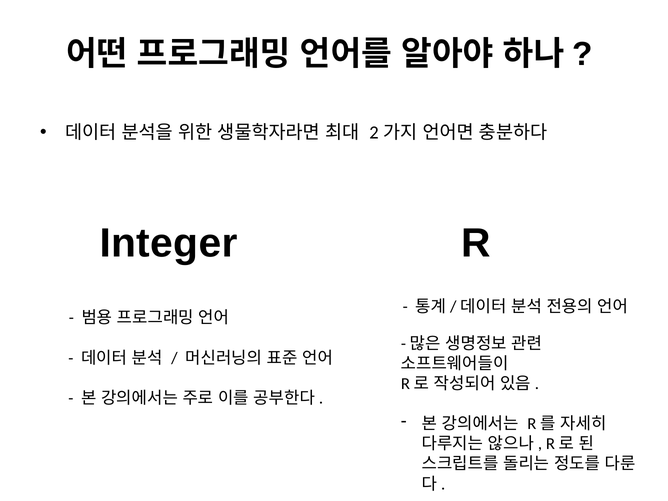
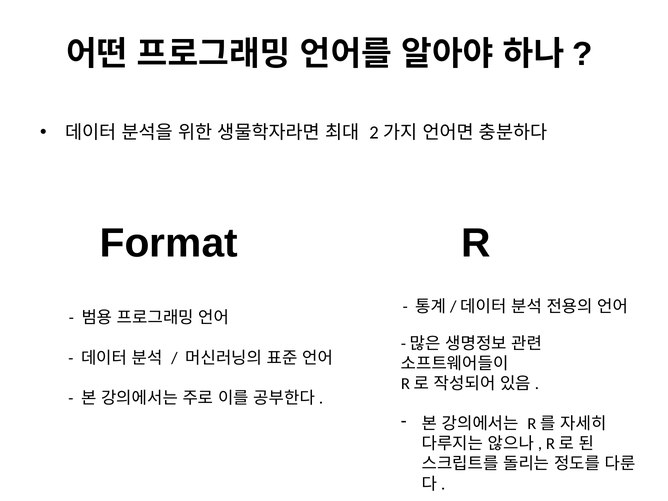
Integer: Integer -> Format
